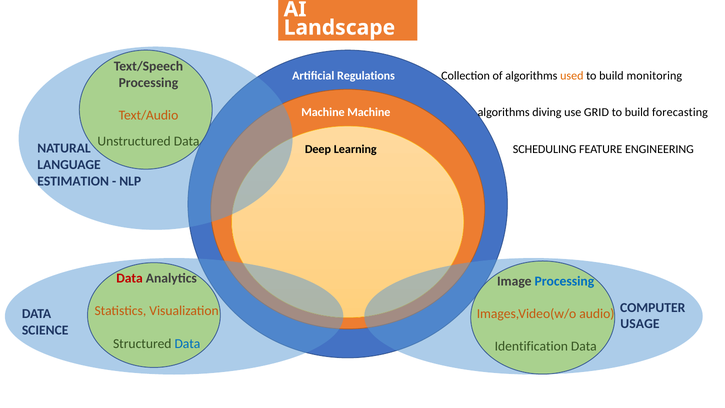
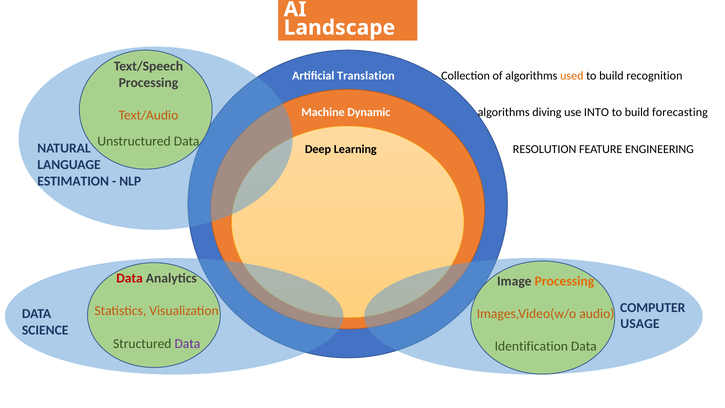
Regulations: Regulations -> Translation
monitoring: monitoring -> recognition
Machine Machine: Machine -> Dynamic
GRID: GRID -> INTO
SCHEDULING: SCHEDULING -> RESOLUTION
Processing at (564, 281) colour: blue -> orange
Data at (187, 343) colour: blue -> purple
